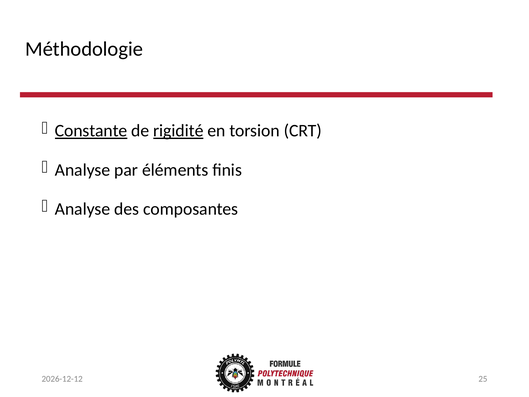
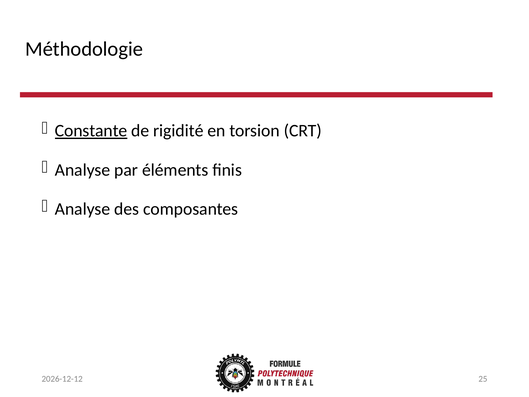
rigidité underline: present -> none
